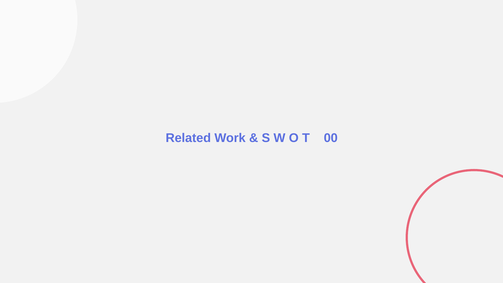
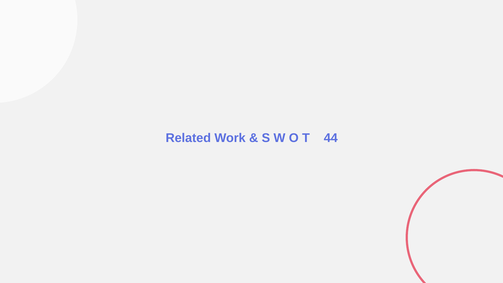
00: 00 -> 44
